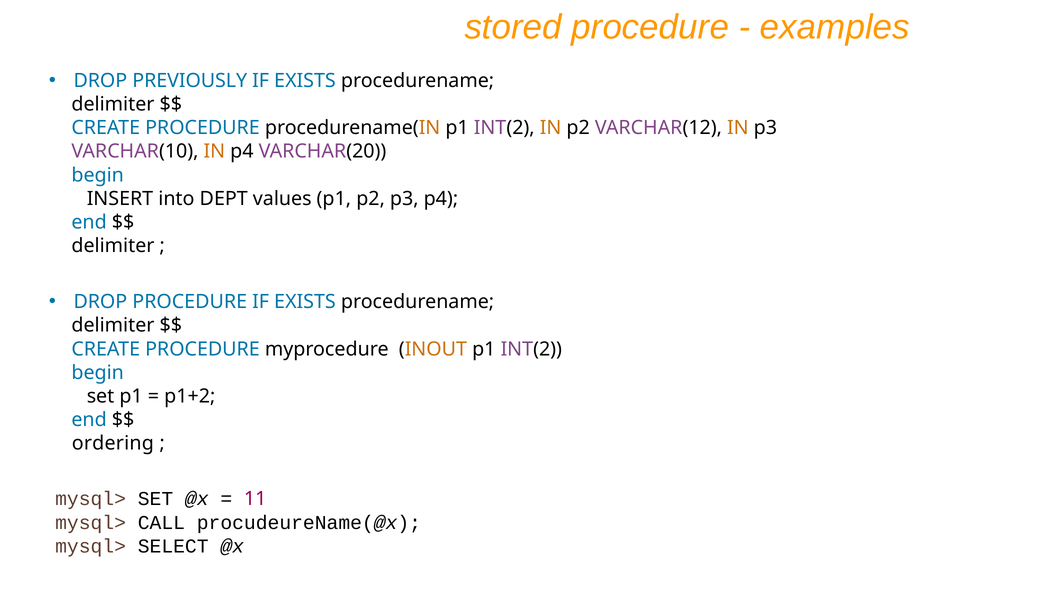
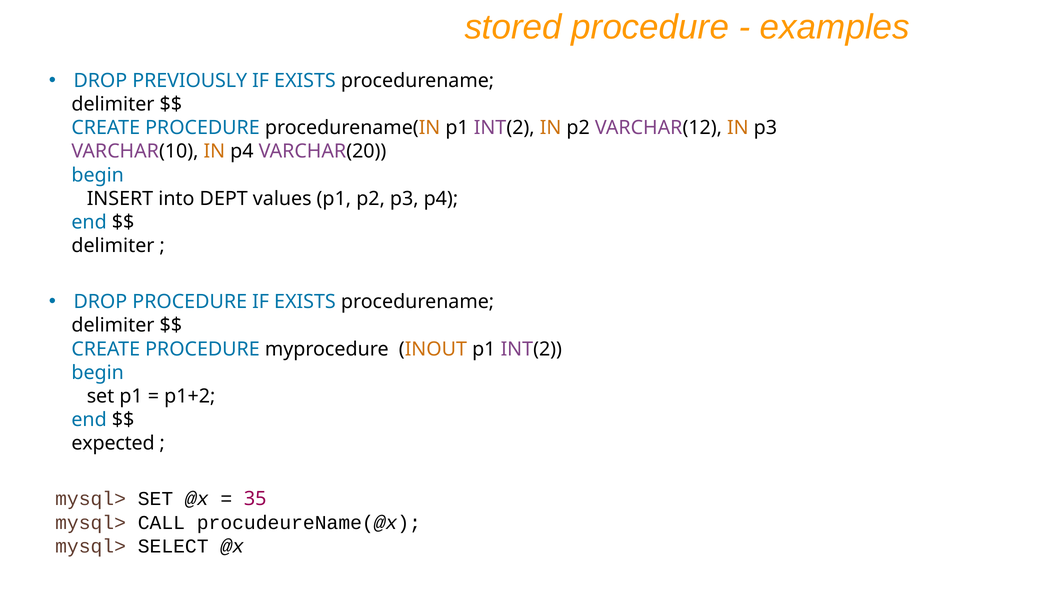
ordering: ordering -> expected
11: 11 -> 35
